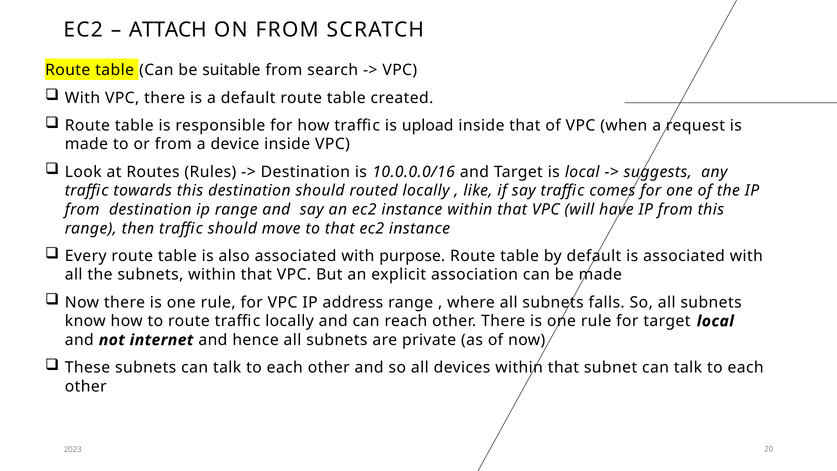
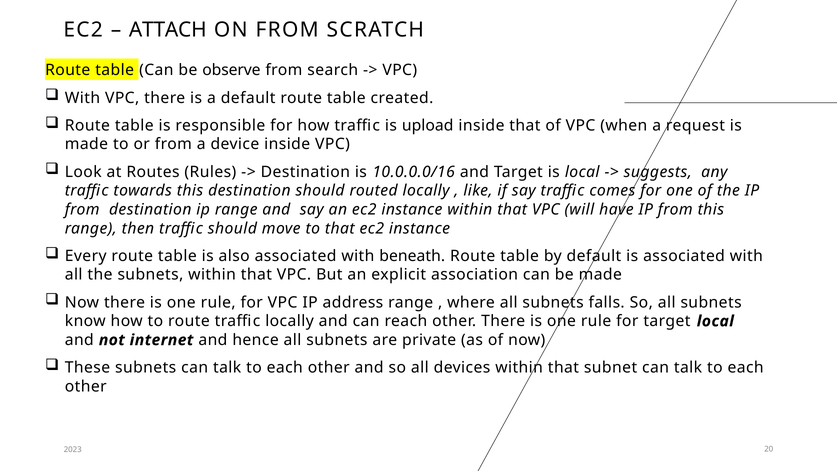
suitable: suitable -> observe
purpose: purpose -> beneath
